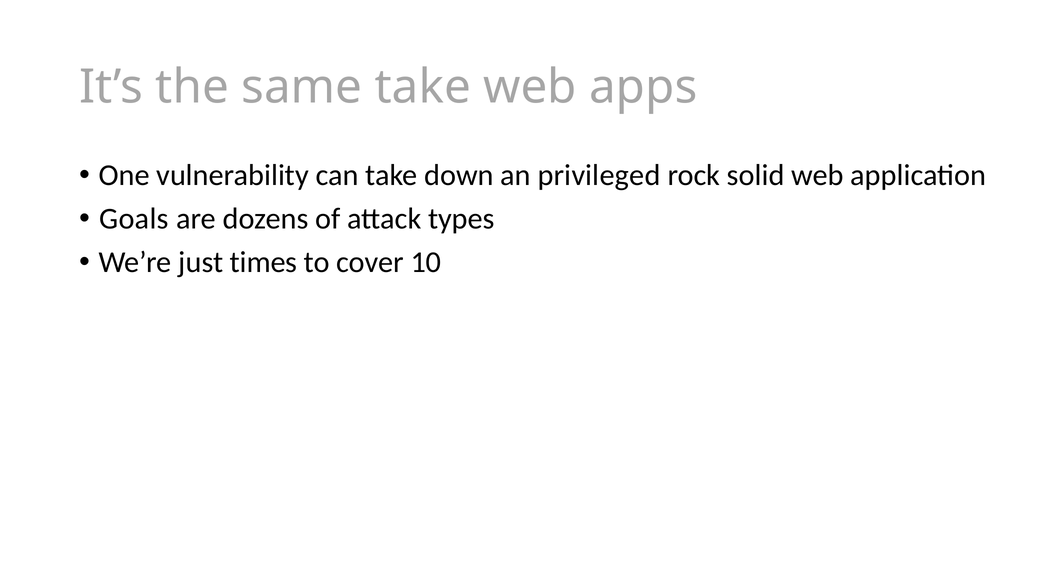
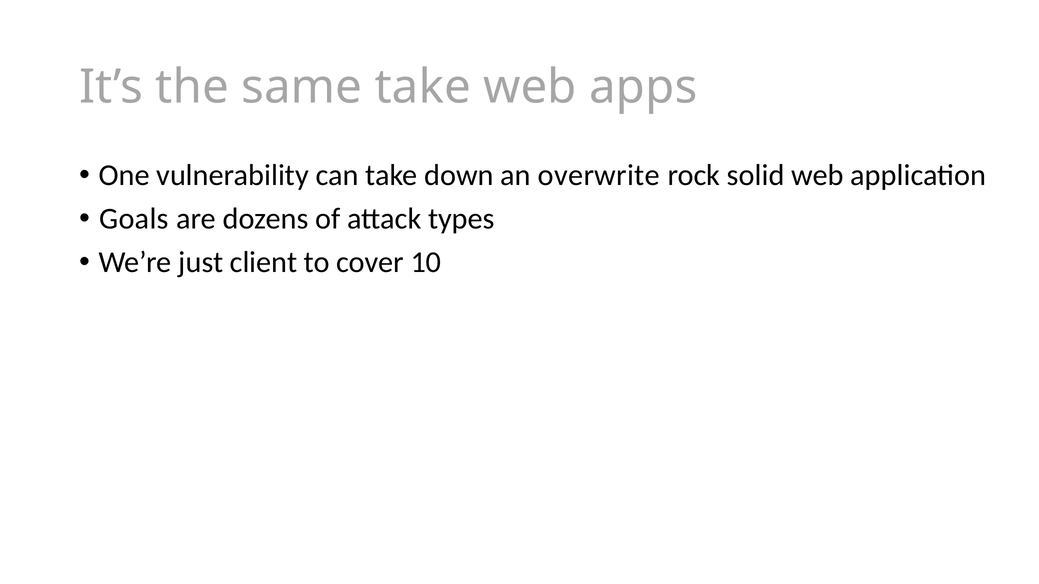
privileged: privileged -> overwrite
times: times -> client
